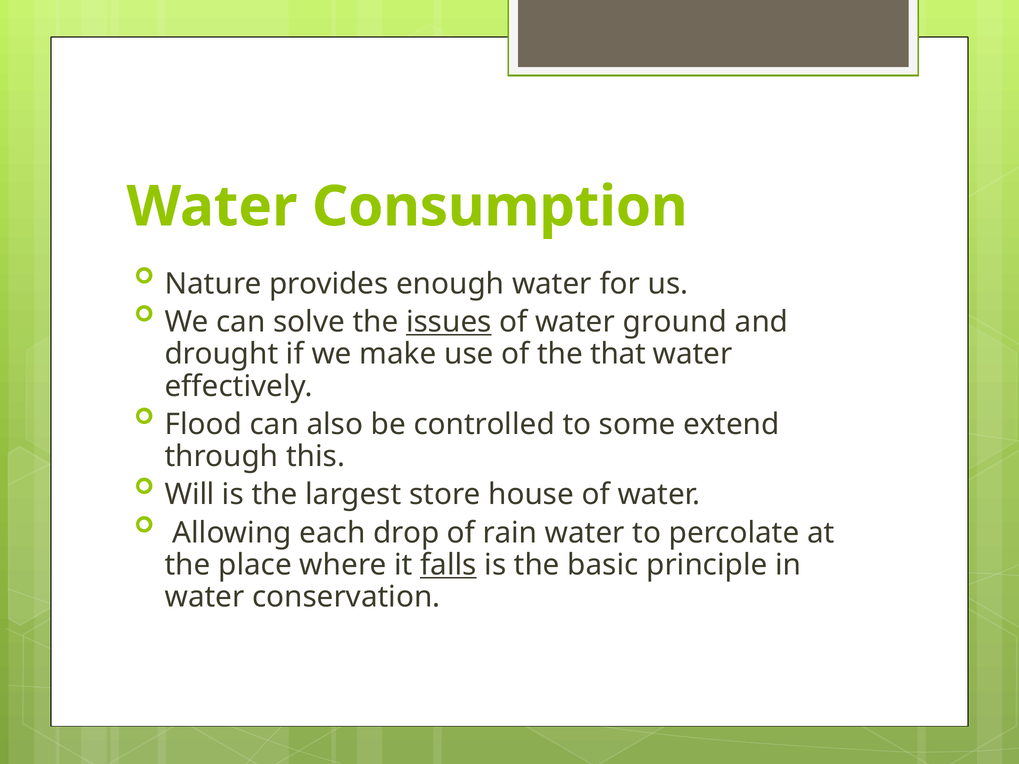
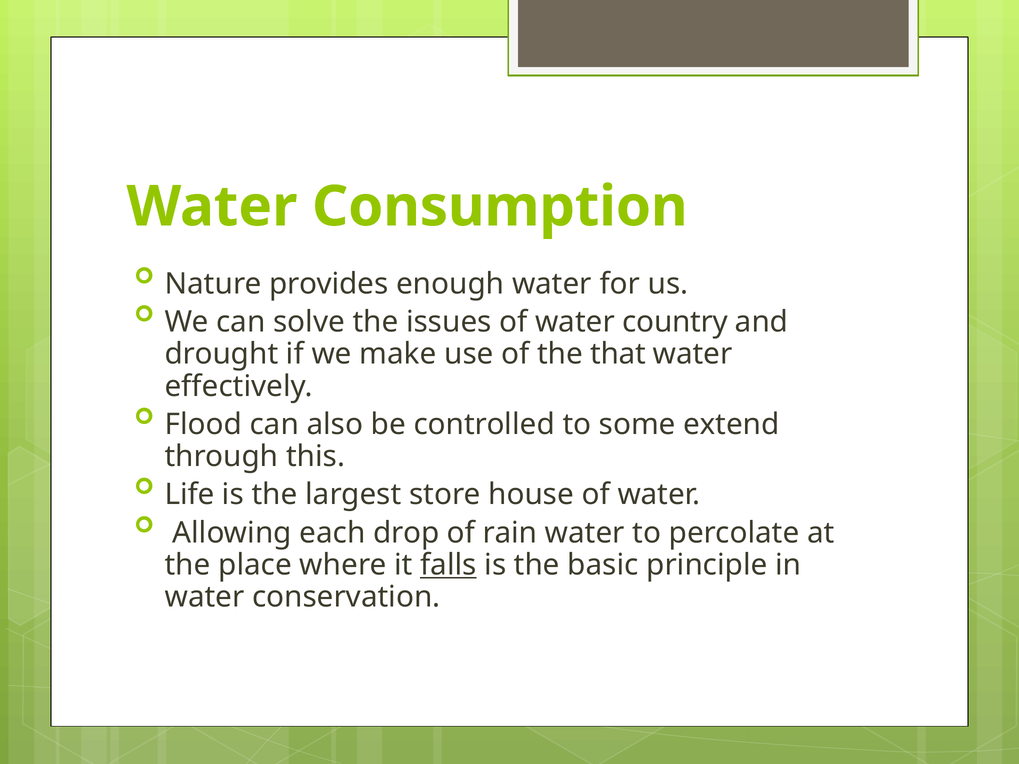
issues underline: present -> none
ground: ground -> country
Will: Will -> Life
